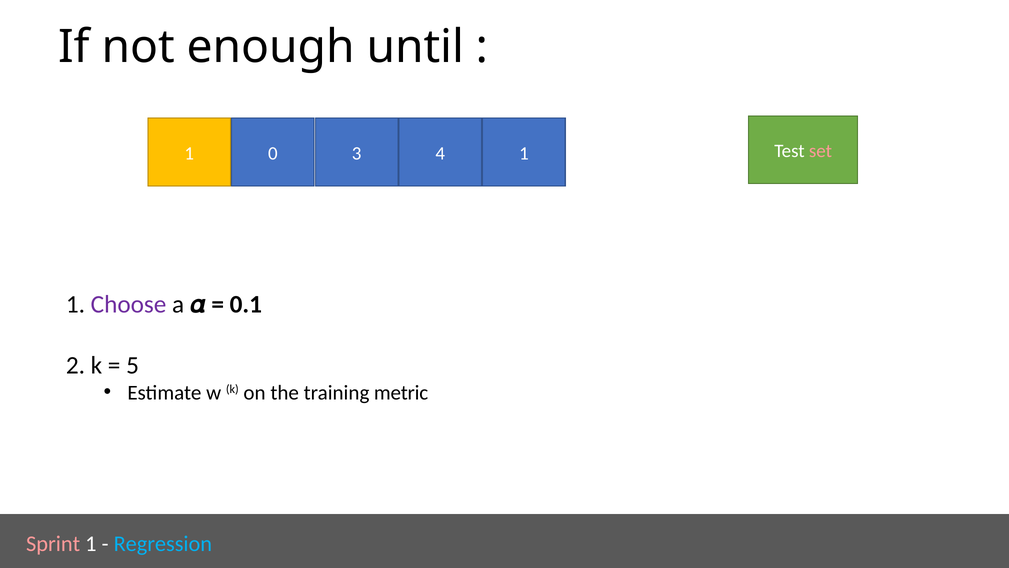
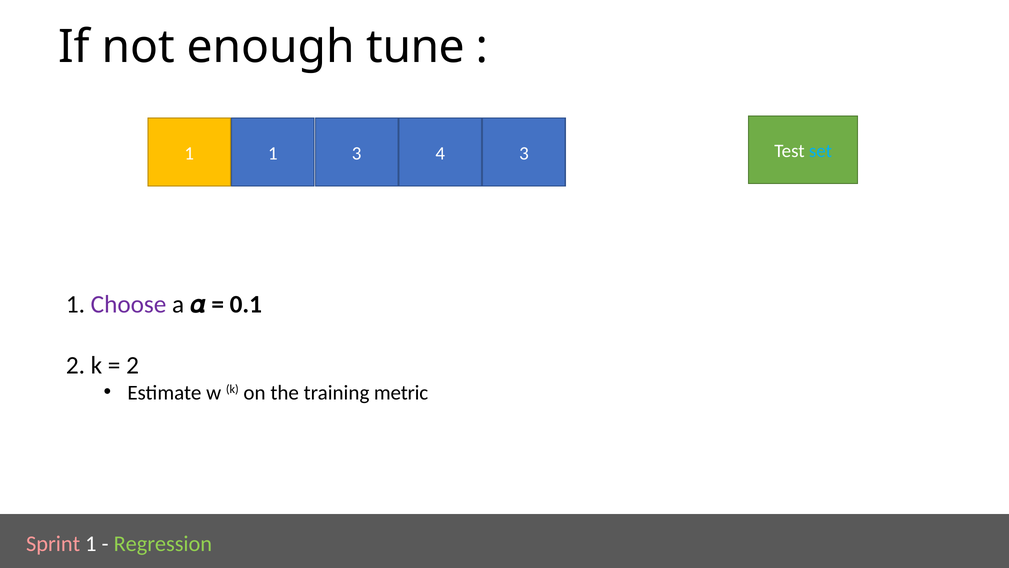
until: until -> tune
set colour: pink -> light blue
1 0: 0 -> 1
4 1: 1 -> 3
5 at (133, 365): 5 -> 2
Regression colour: light blue -> light green
